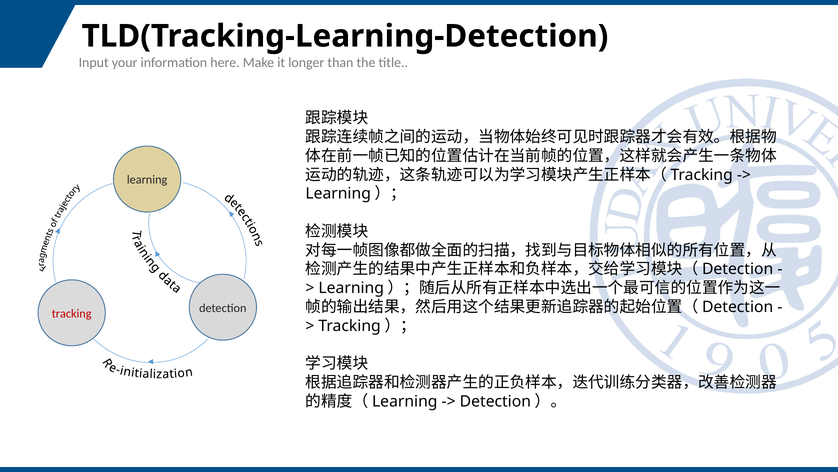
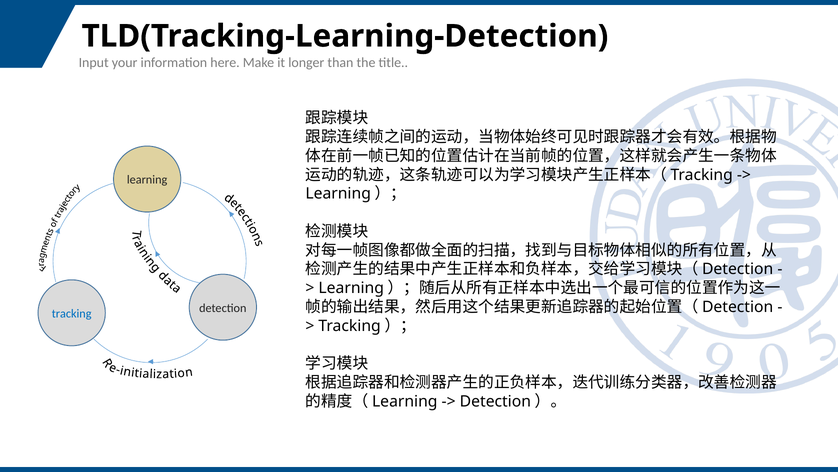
tracking colour: red -> blue
